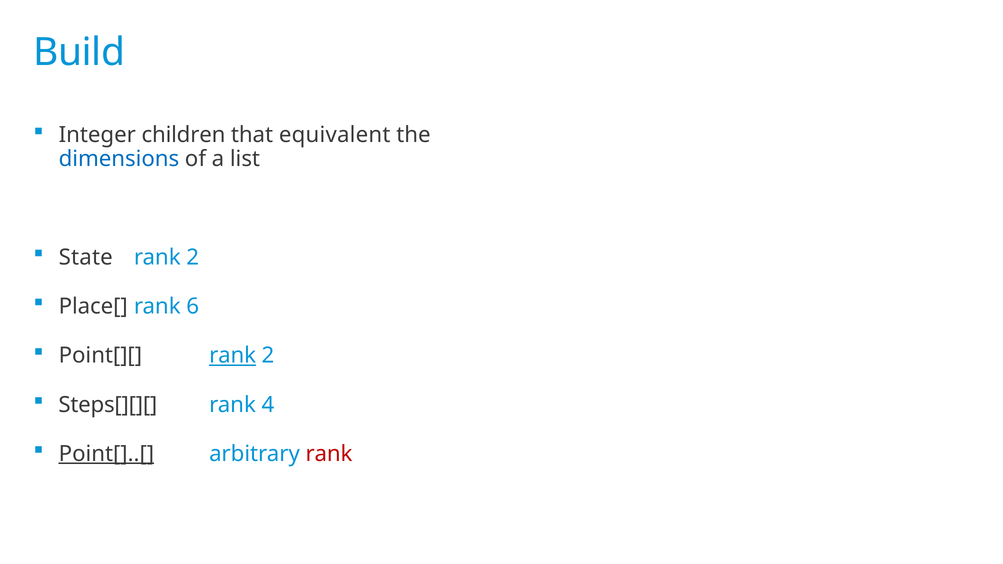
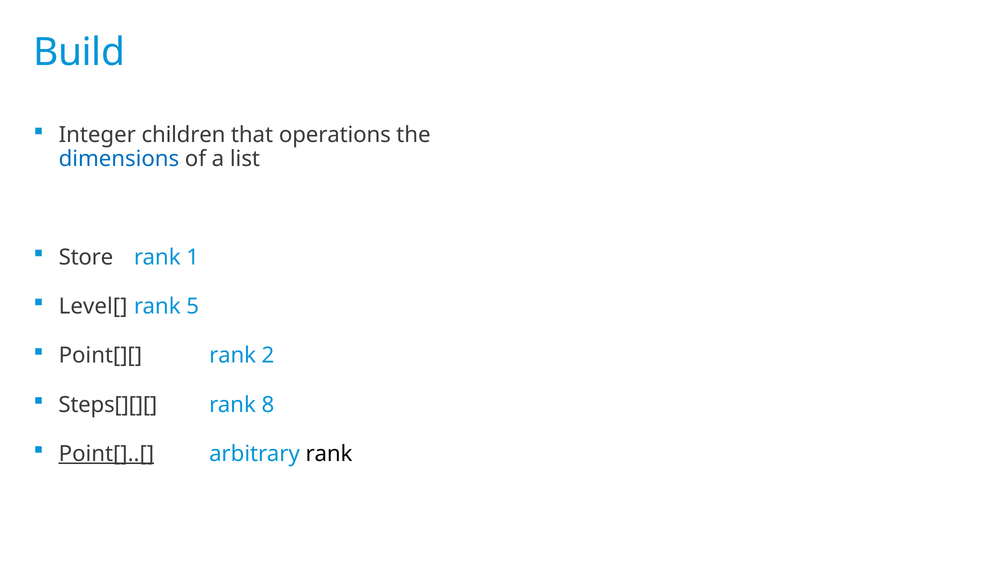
equivalent: equivalent -> operations
State: State -> Store
2 at (193, 257): 2 -> 1
Place[: Place[ -> Level[
6: 6 -> 5
rank at (233, 356) underline: present -> none
4: 4 -> 8
rank at (329, 454) colour: red -> black
